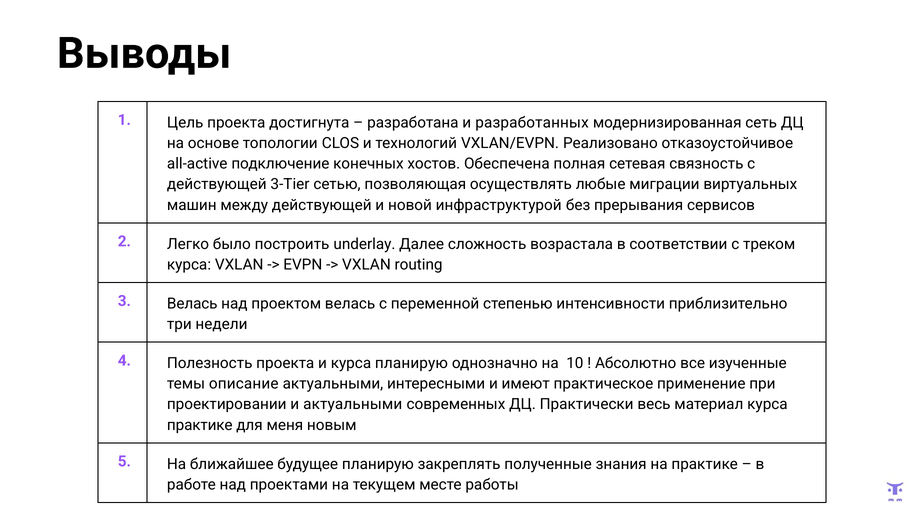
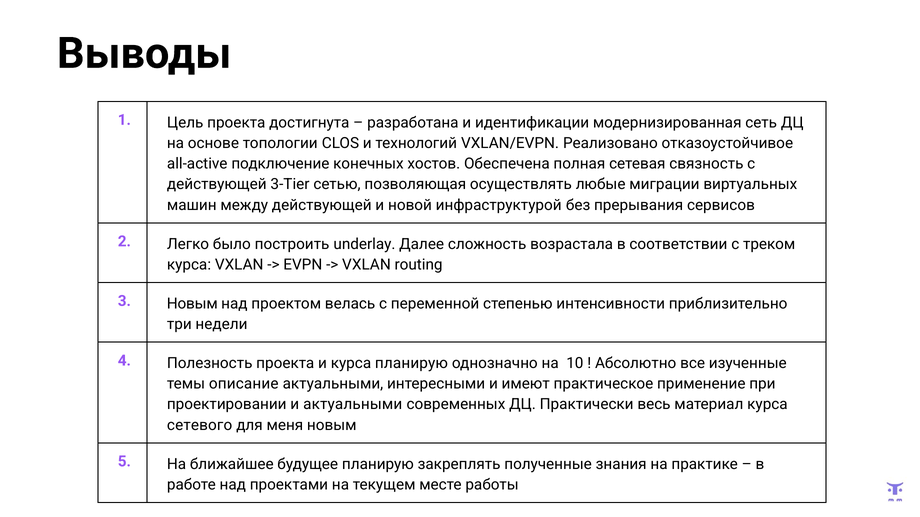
разработанных: разработанных -> идентификации
3 Велась: Велась -> Новым
практике at (200, 425): практике -> сетевого
